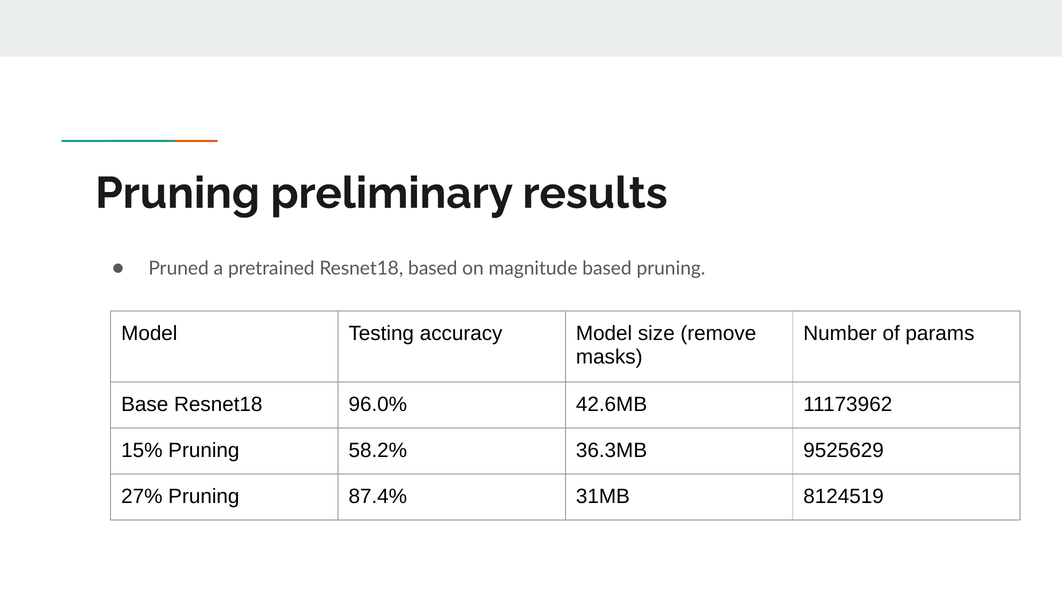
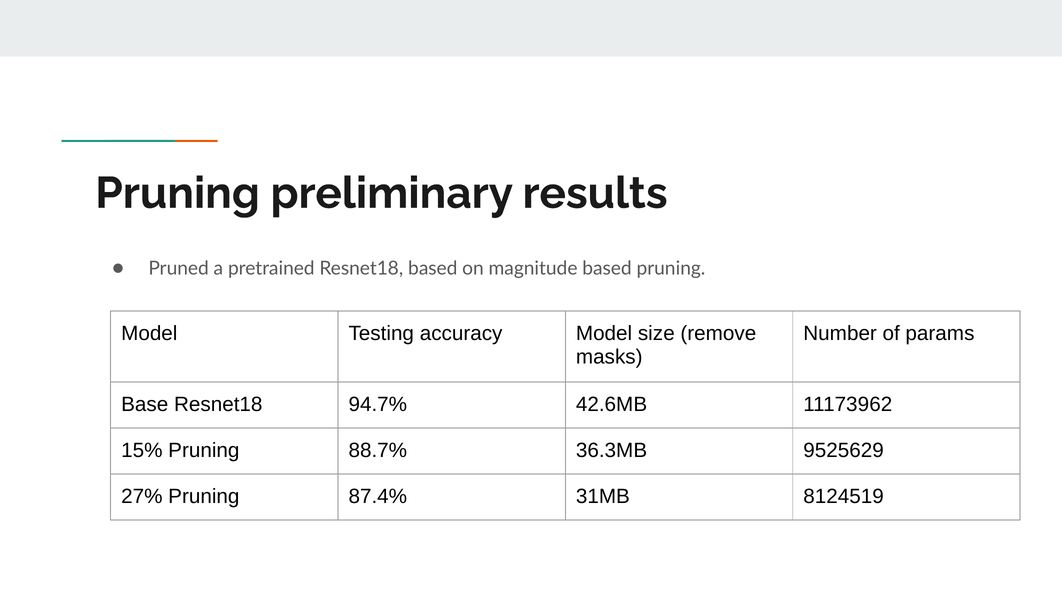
96.0%: 96.0% -> 94.7%
58.2%: 58.2% -> 88.7%
